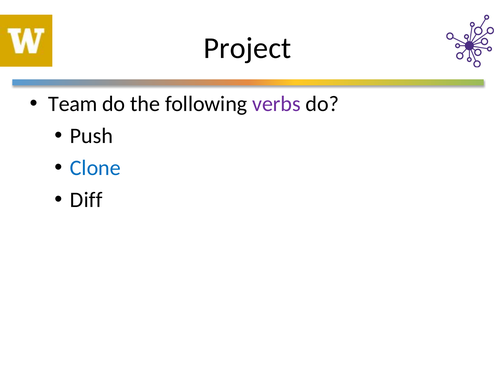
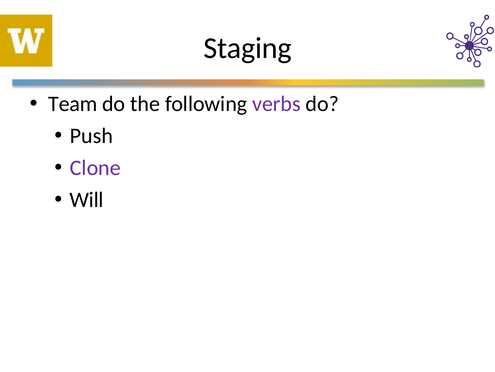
Project: Project -> Staging
Clone colour: blue -> purple
Diff: Diff -> Will
